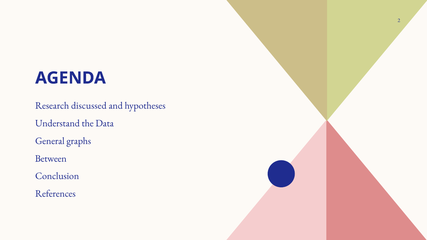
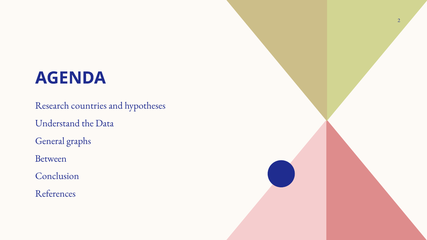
discussed: discussed -> countries
